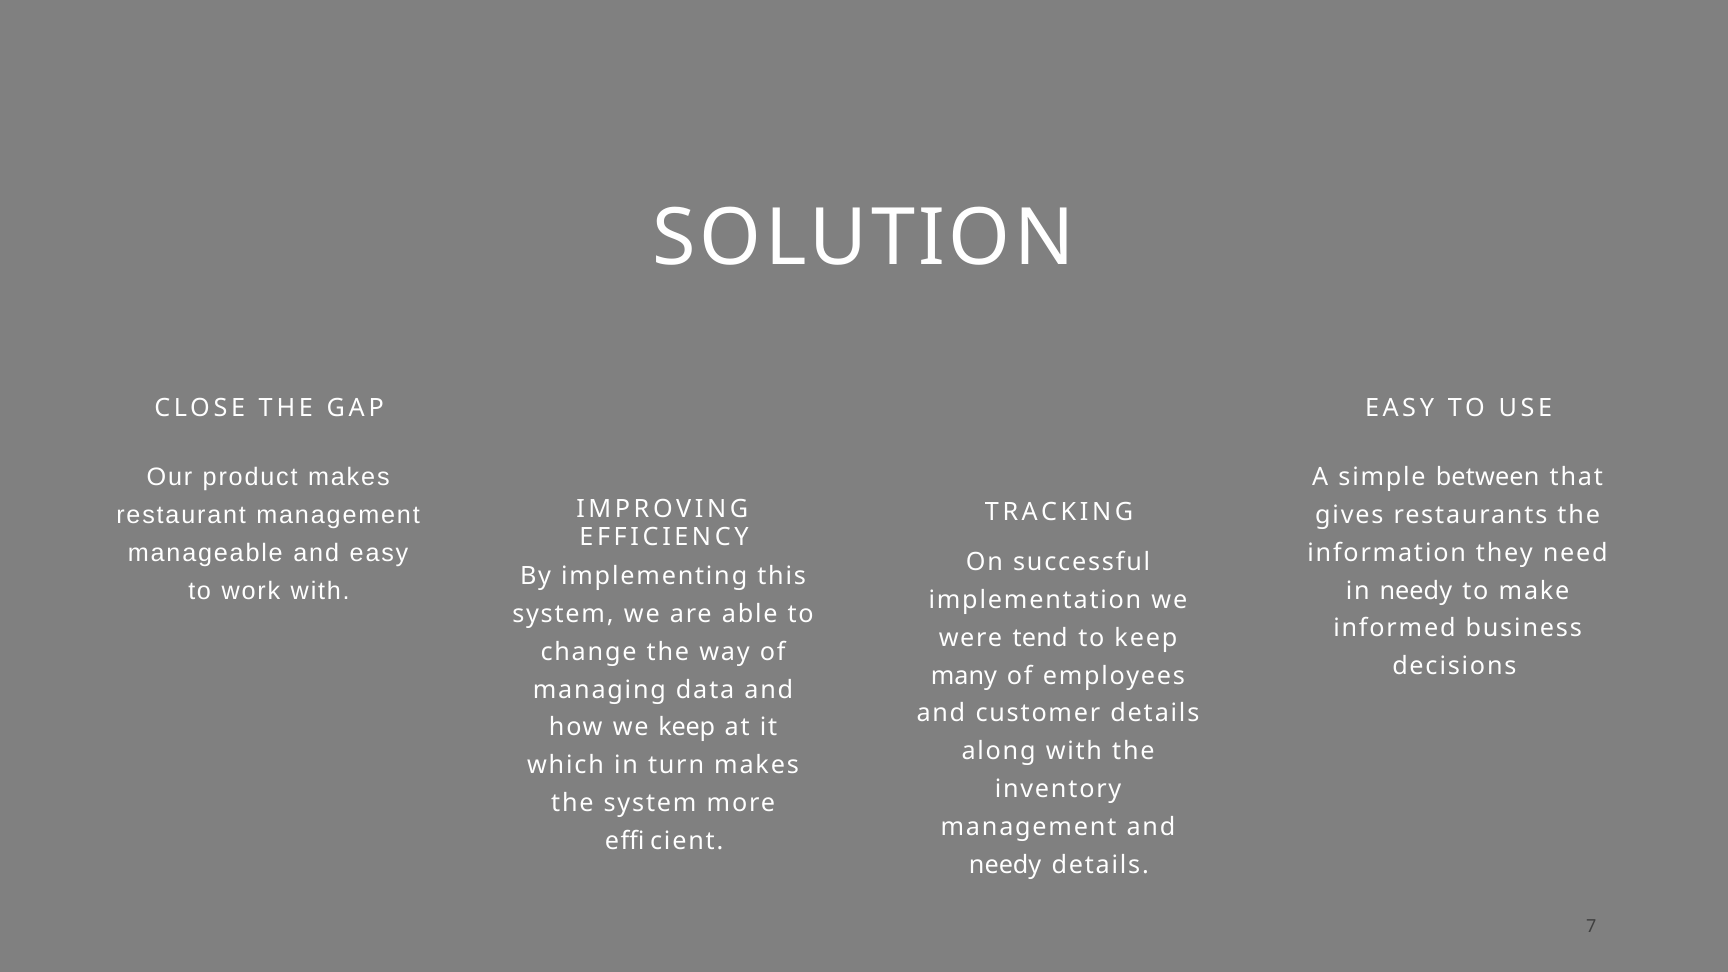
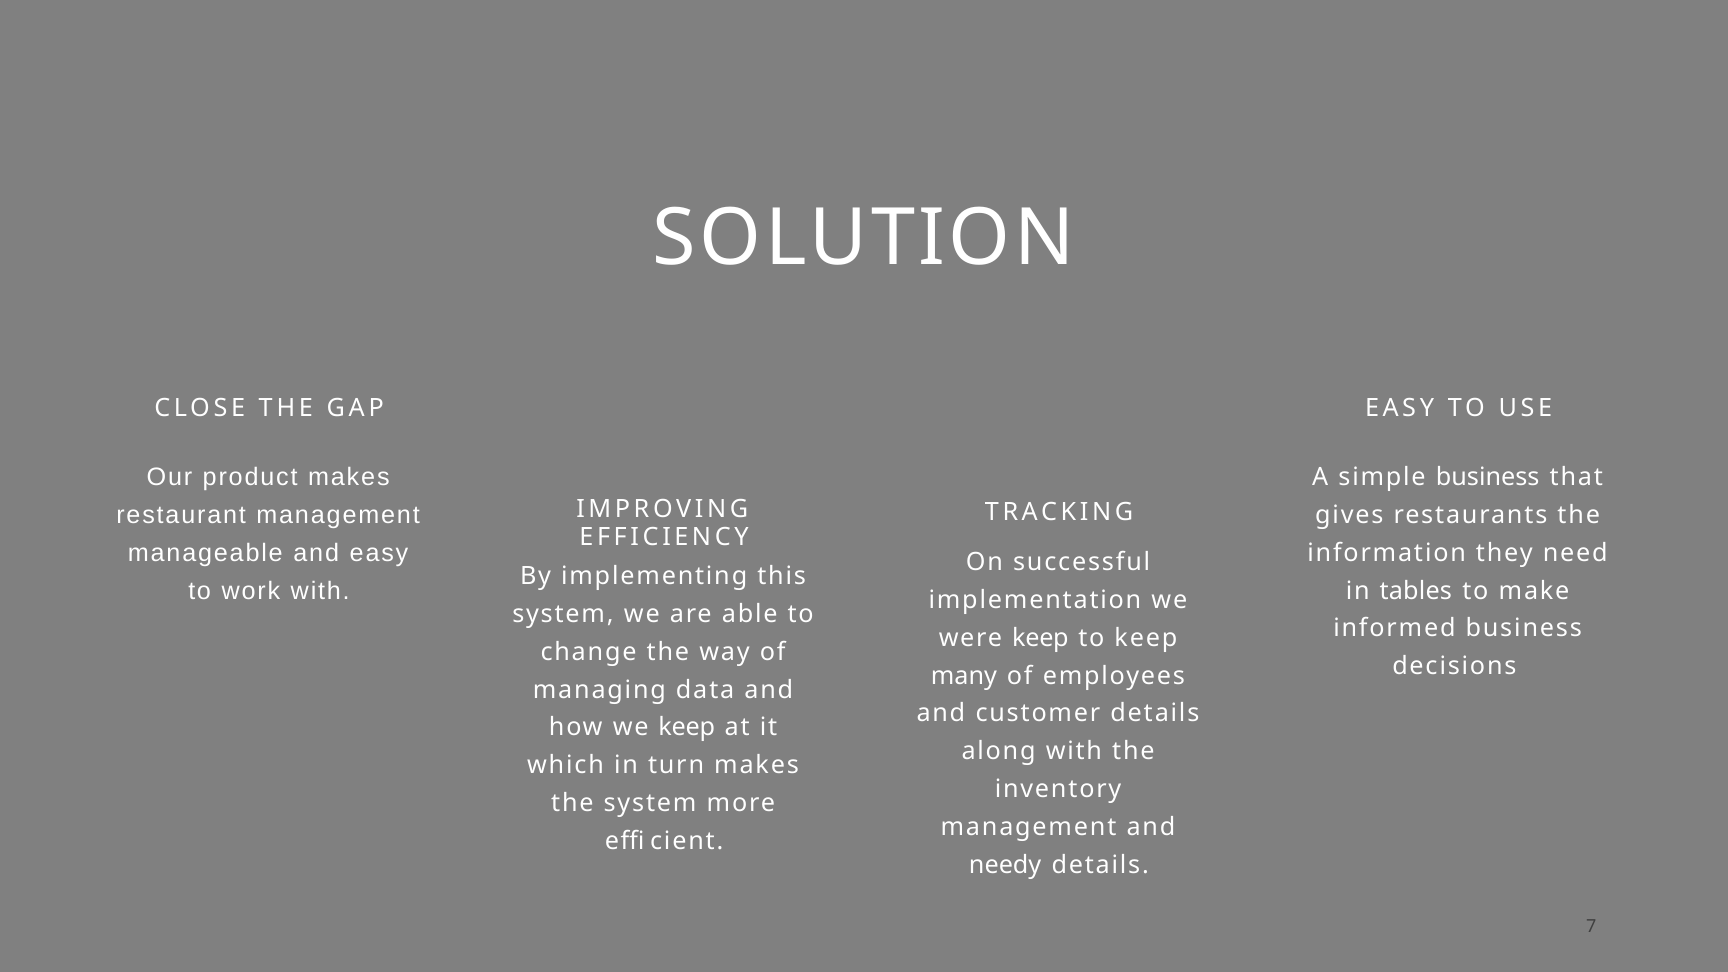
simple between: between -> business
in needy: needy -> tables
were tend: tend -> keep
